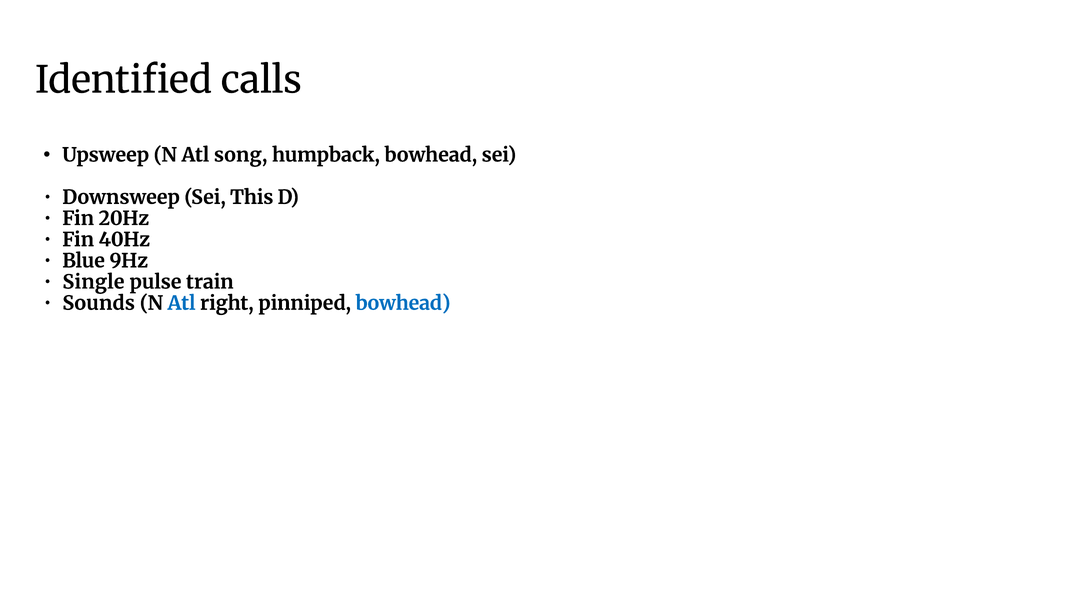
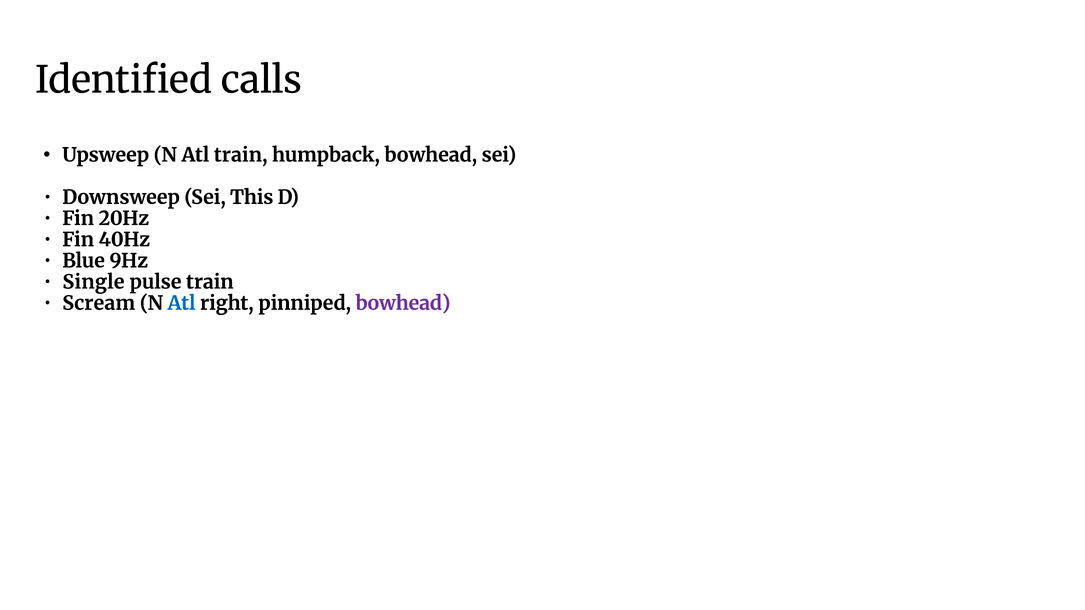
Atl song: song -> train
Sounds: Sounds -> Scream
bowhead at (403, 303) colour: blue -> purple
